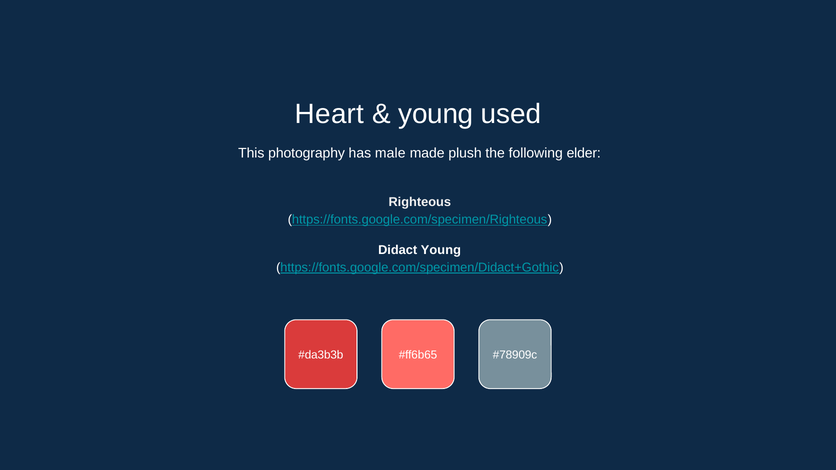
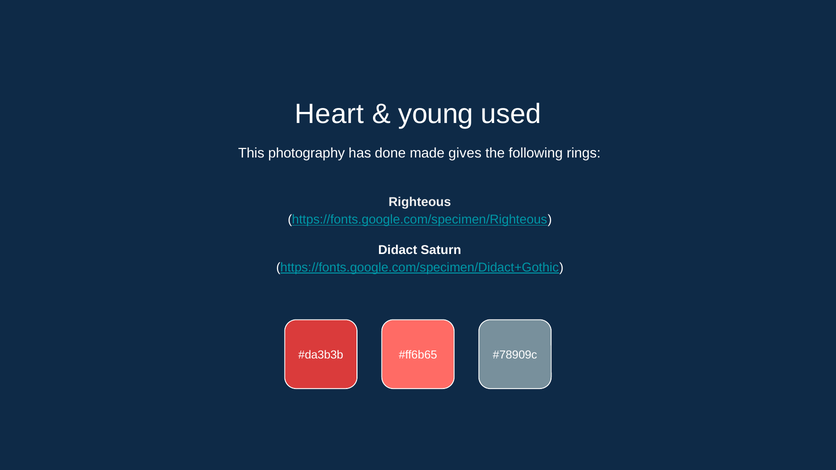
male: male -> done
plush: plush -> gives
elder: elder -> rings
Didact Young: Young -> Saturn
